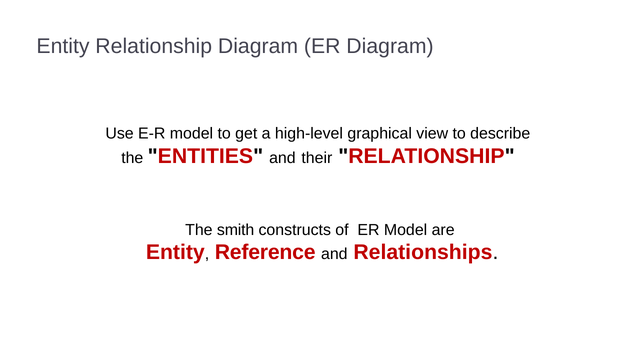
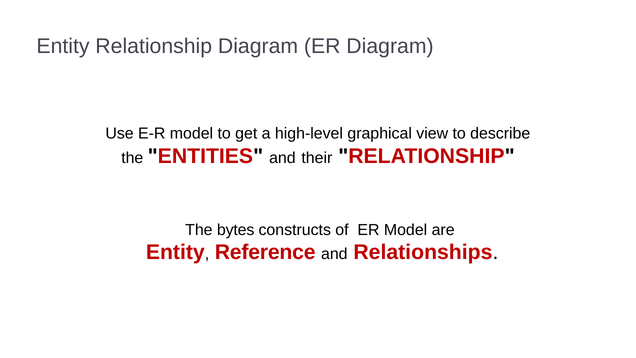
smith: smith -> bytes
